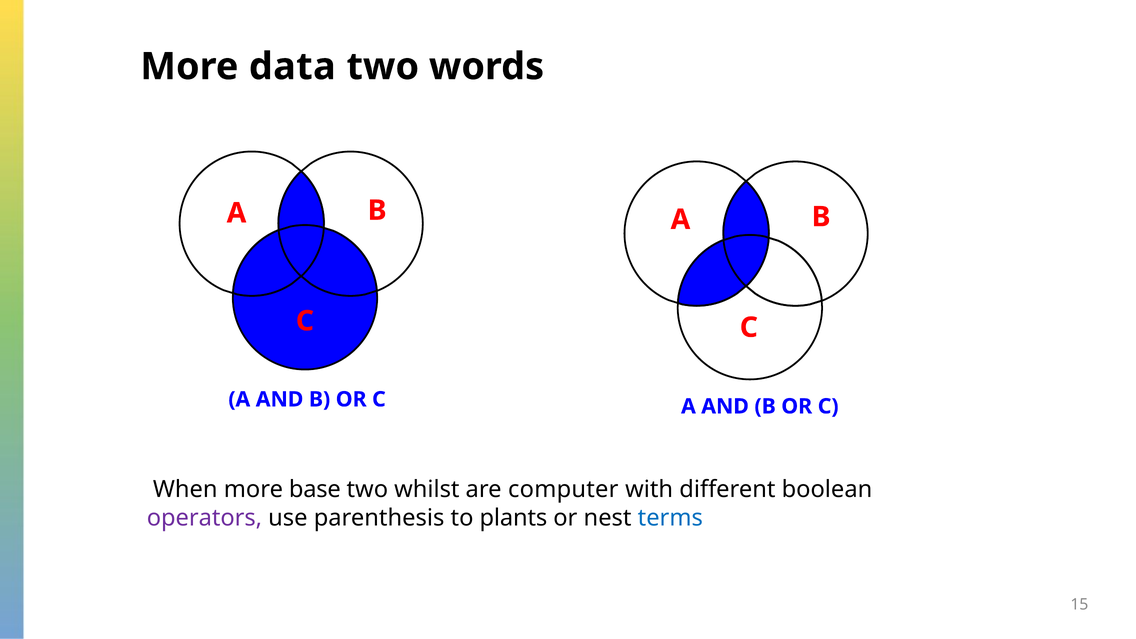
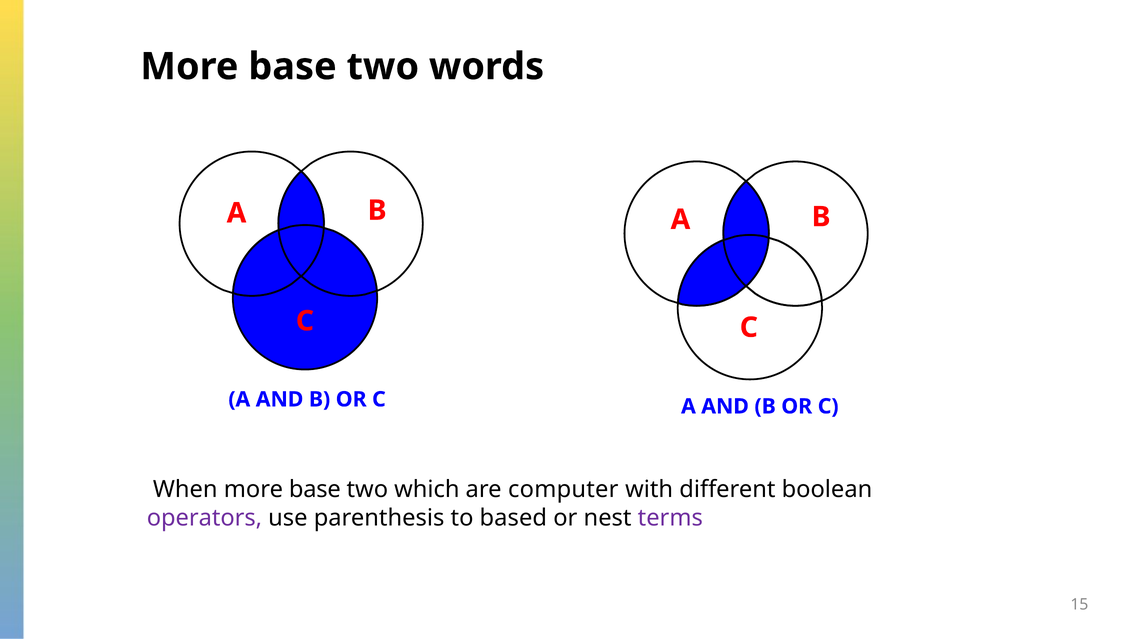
data at (292, 67): data -> base
whilst: whilst -> which
plants: plants -> based
terms colour: blue -> purple
